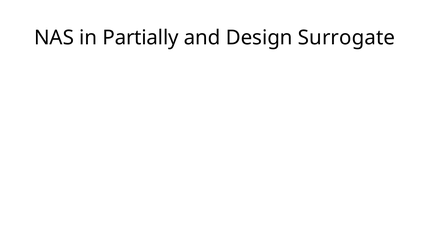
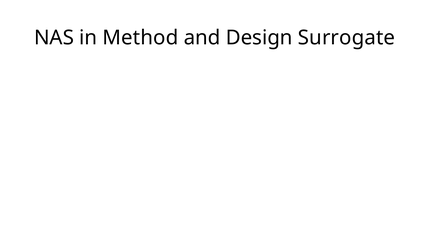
Partially: Partially -> Method
